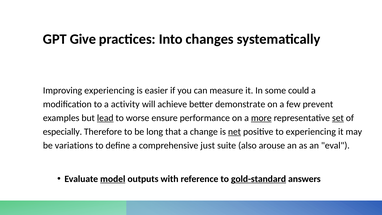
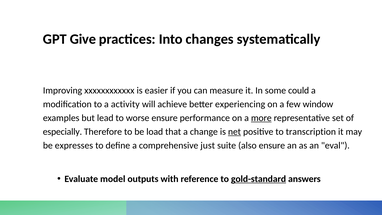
Improving experiencing: experiencing -> xxxxxxxxxxxx
demonstrate: demonstrate -> experiencing
prevent: prevent -> window
lead underline: present -> none
set underline: present -> none
long: long -> load
to experiencing: experiencing -> transcription
variations: variations -> expresses
also arouse: arouse -> ensure
model underline: present -> none
